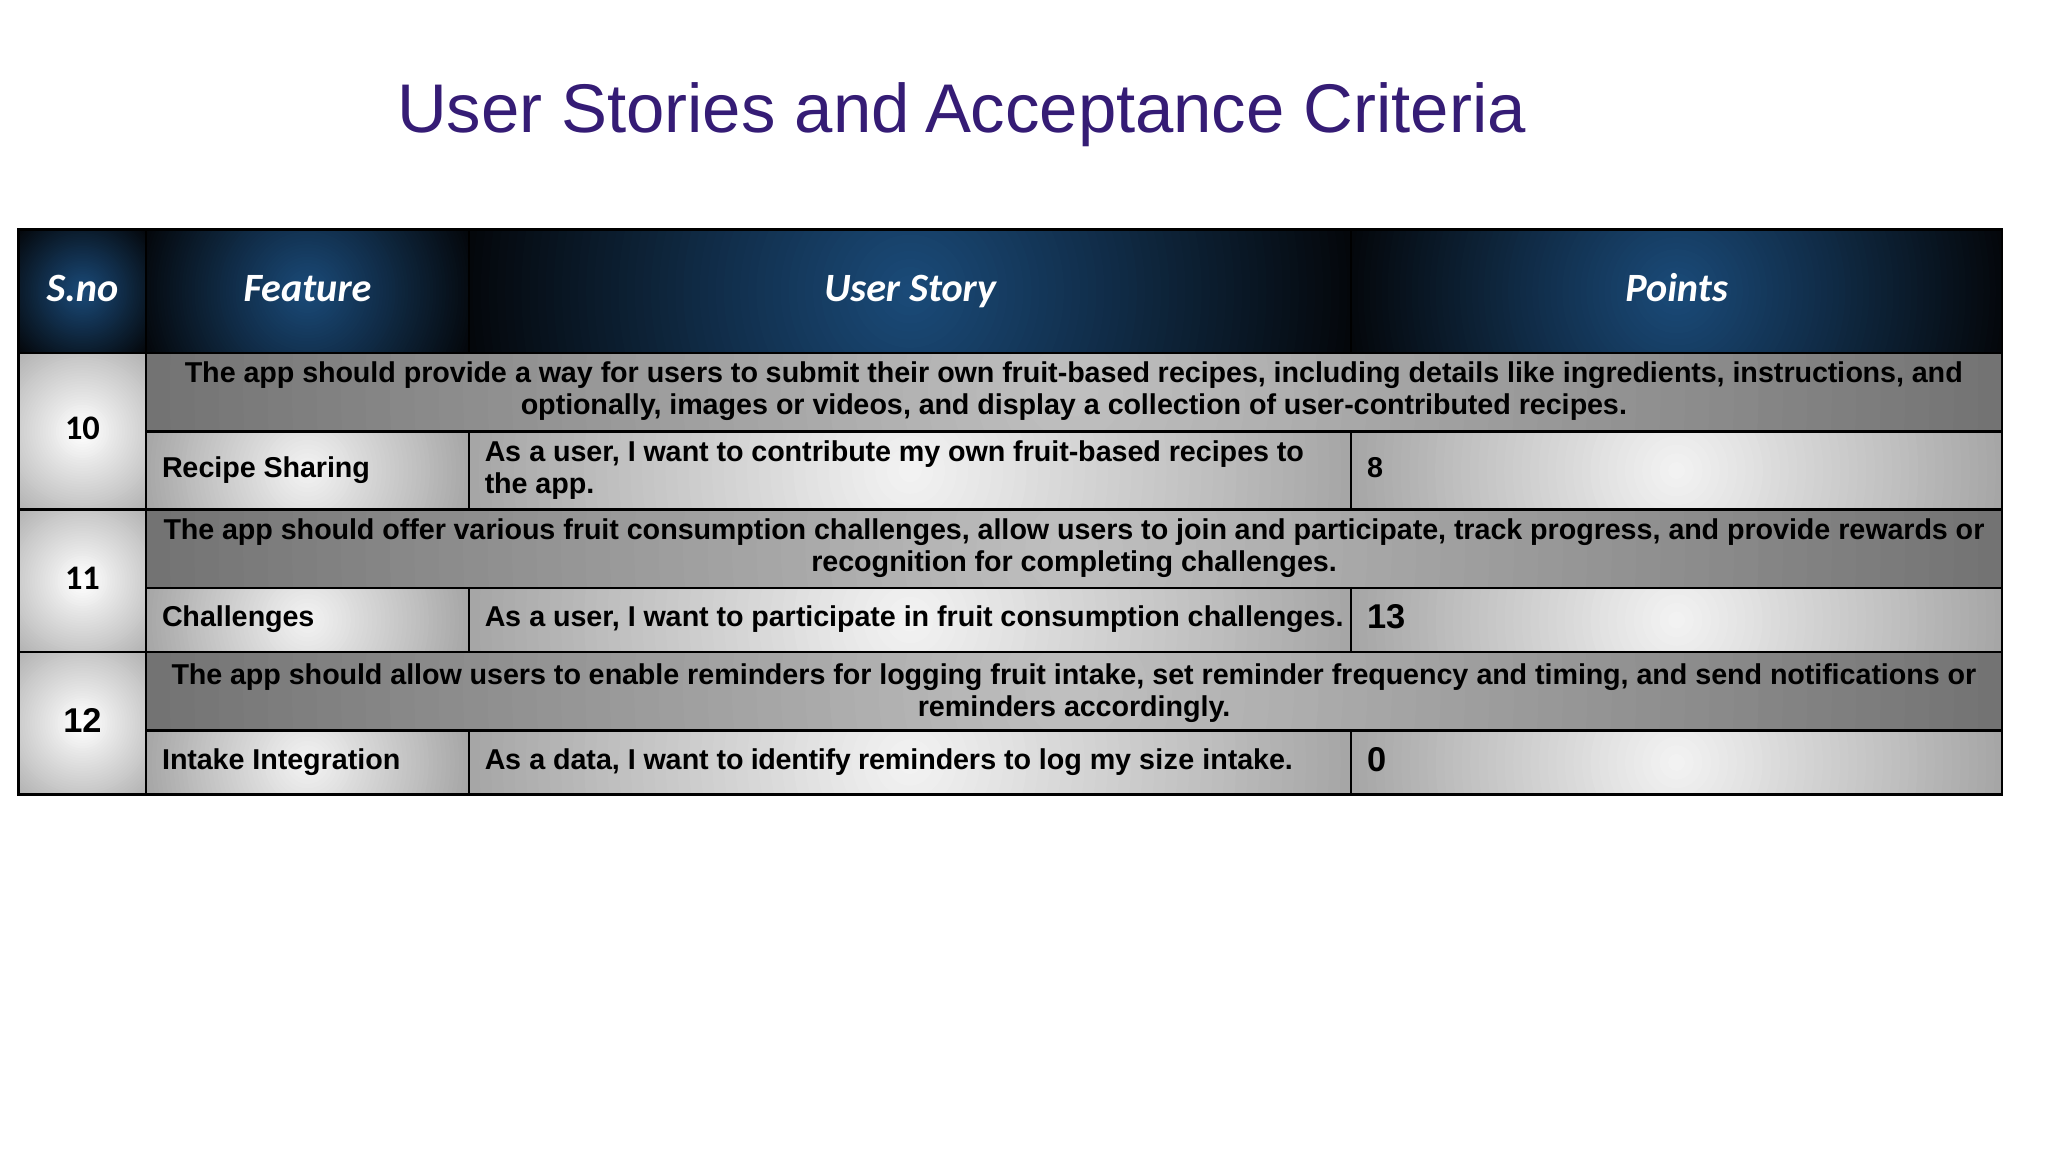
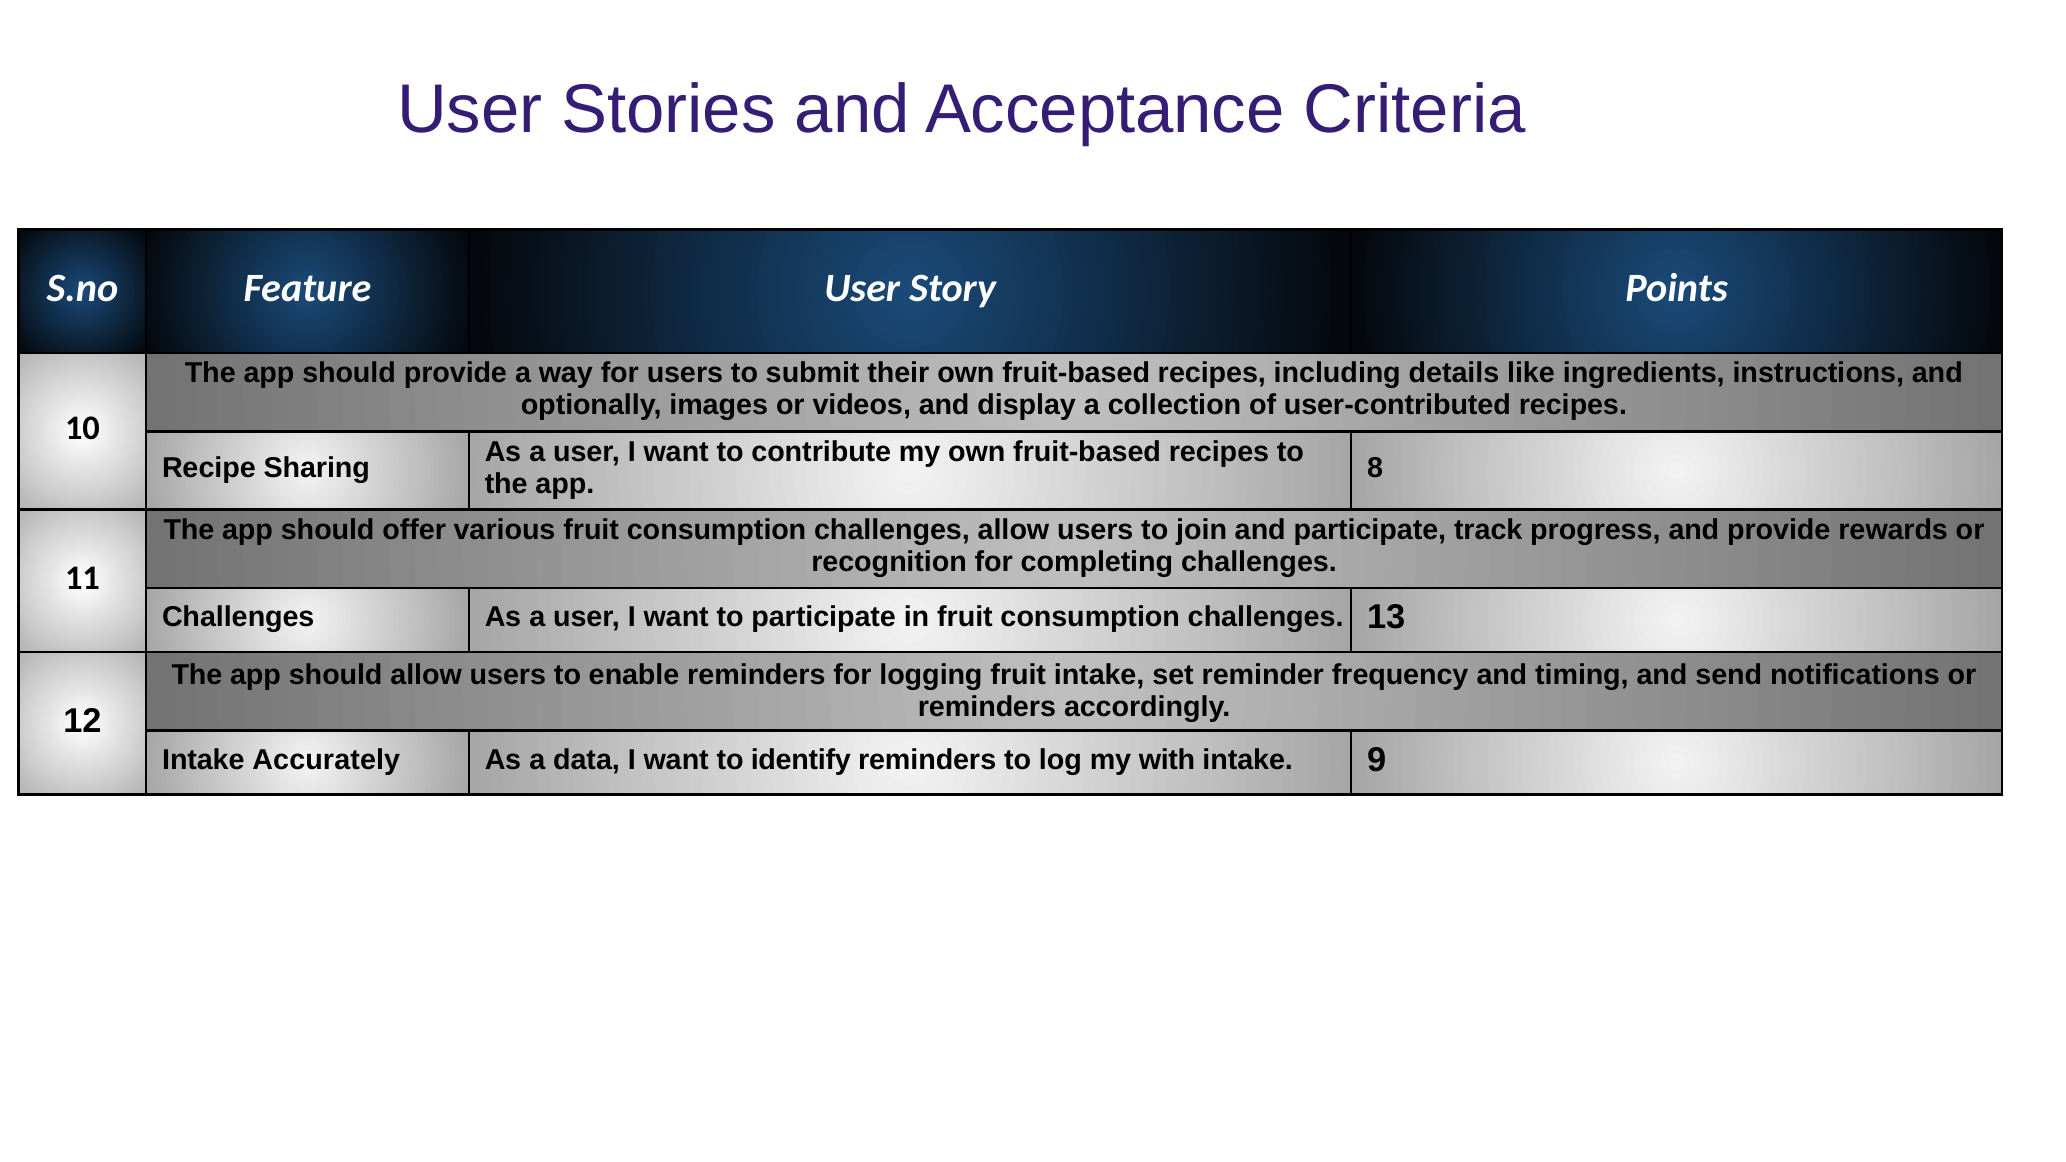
Integration: Integration -> Accurately
size: size -> with
0: 0 -> 9
